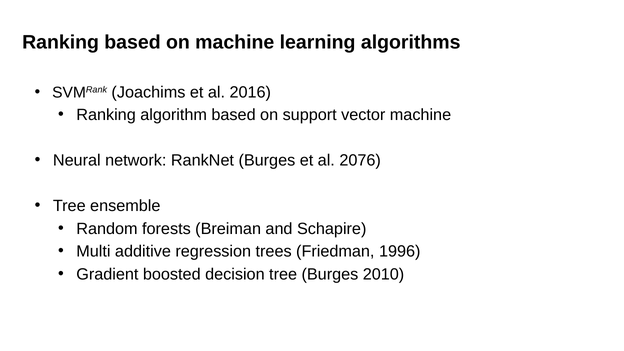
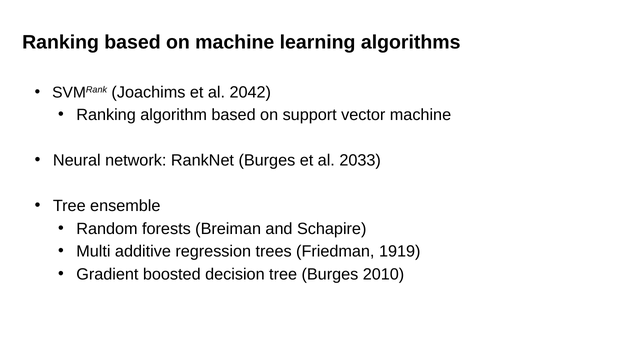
2016: 2016 -> 2042
2076: 2076 -> 2033
1996: 1996 -> 1919
